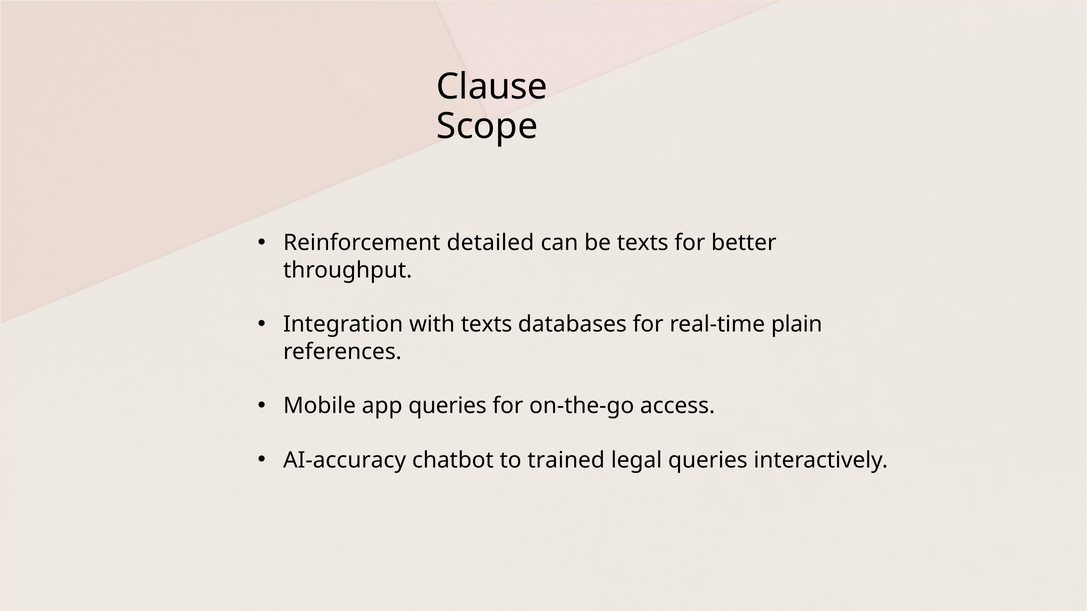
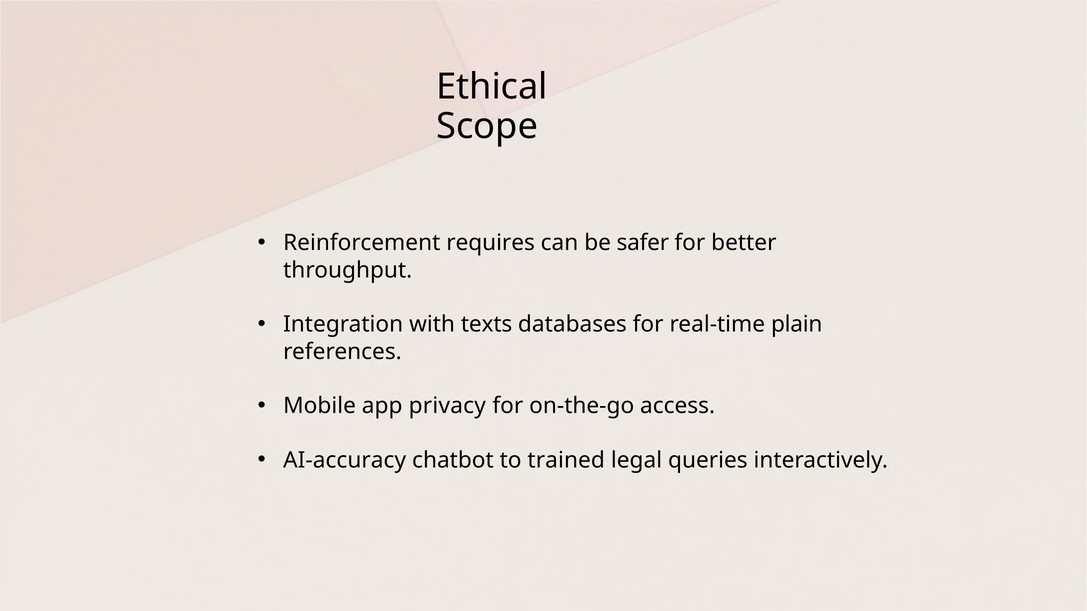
Clause: Clause -> Ethical
detailed: detailed -> requires
be texts: texts -> safer
app queries: queries -> privacy
